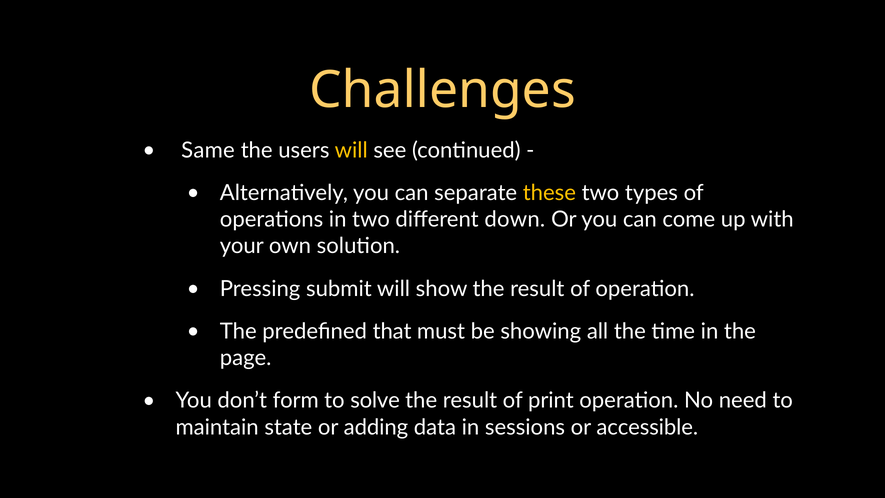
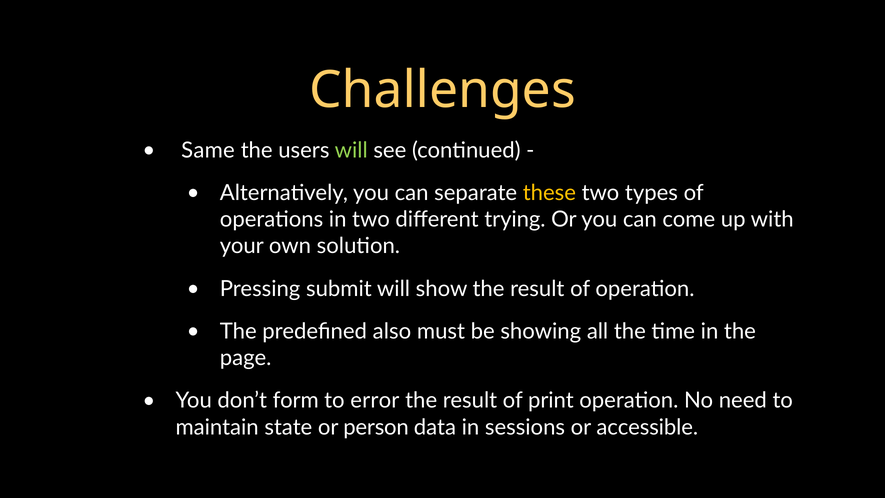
will at (351, 150) colour: yellow -> light green
down: down -> trying
that: that -> also
solve: solve -> error
adding: adding -> person
